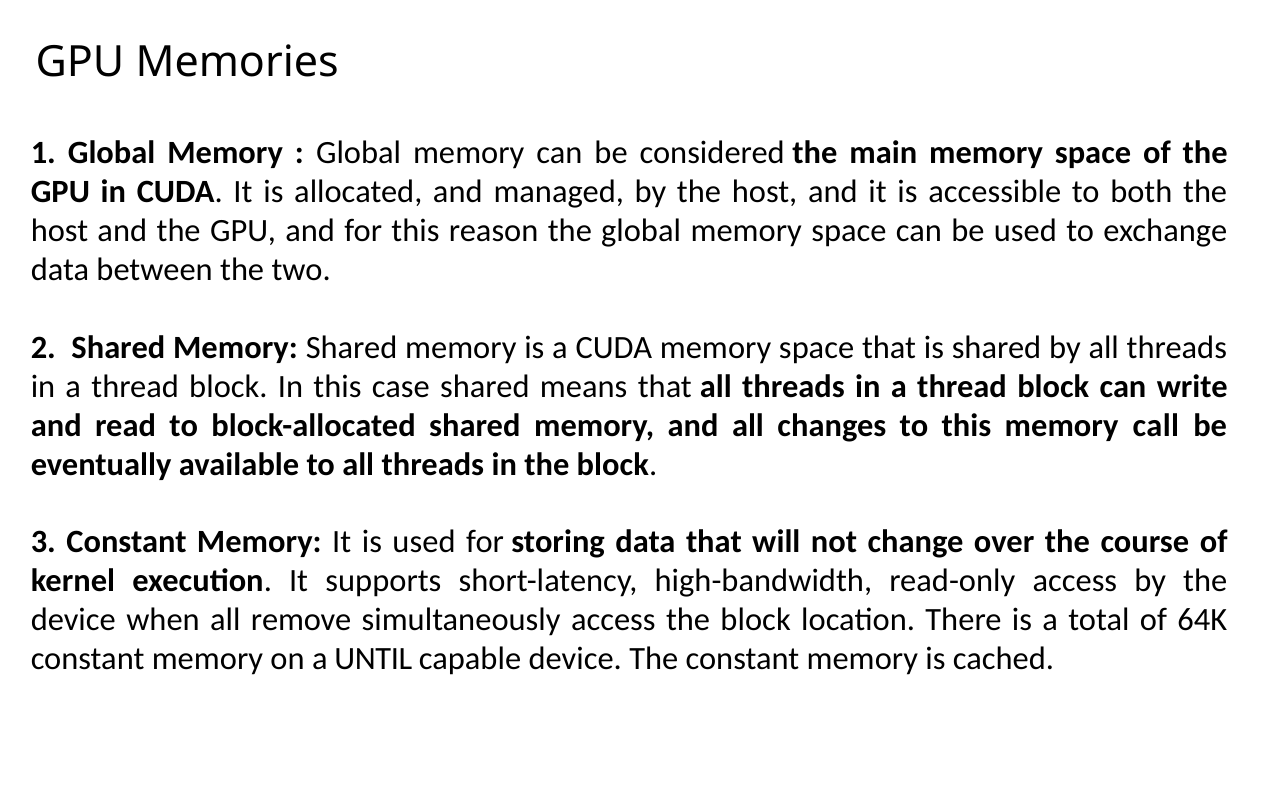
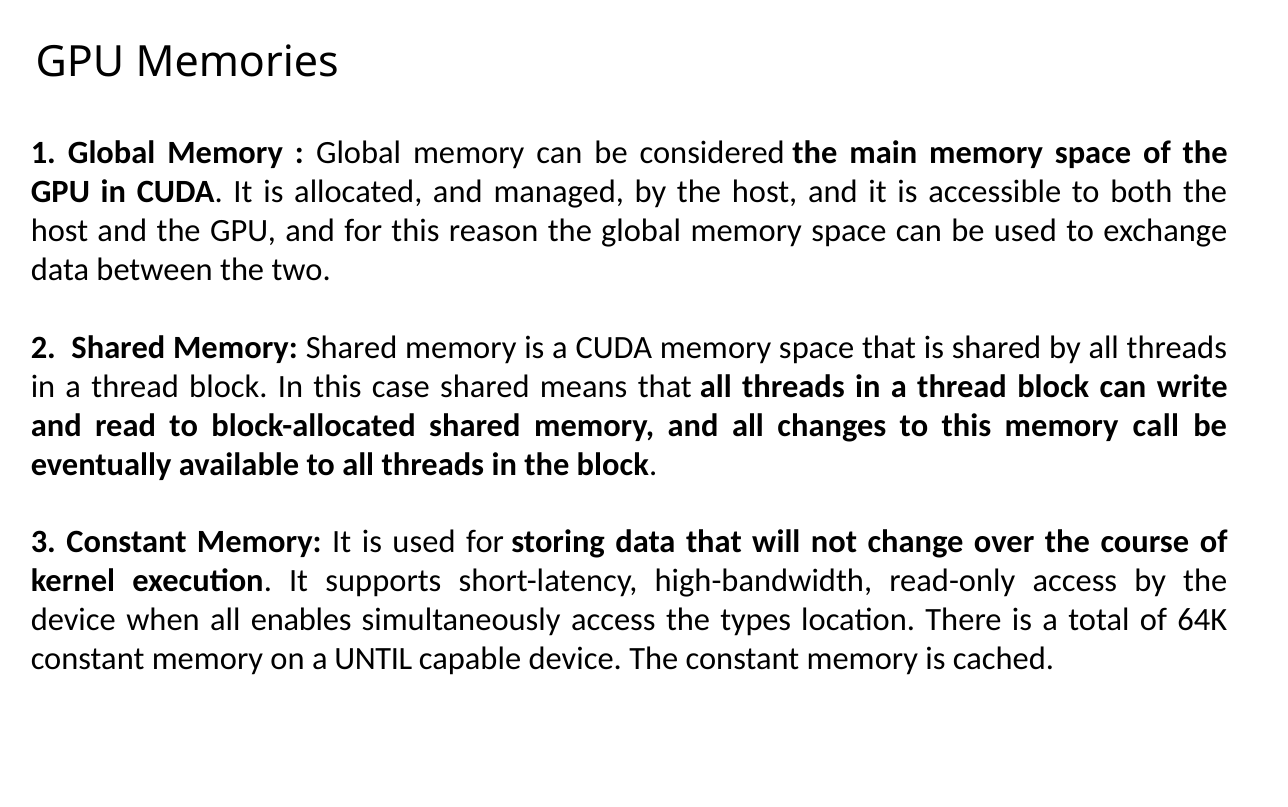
remove: remove -> enables
access the block: block -> types
